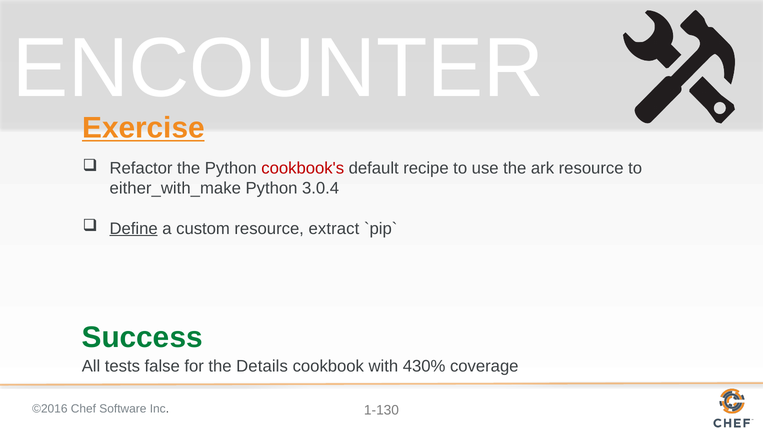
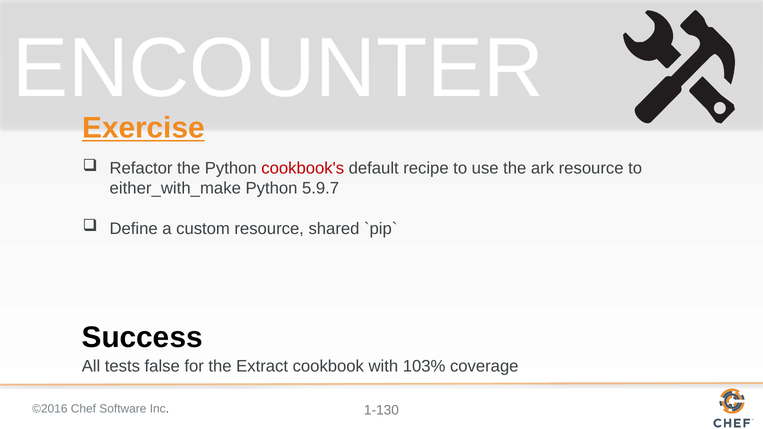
3.0.4: 3.0.4 -> 5.9.7
Define underline: present -> none
extract: extract -> shared
Success colour: green -> black
Details: Details -> Extract
430%: 430% -> 103%
